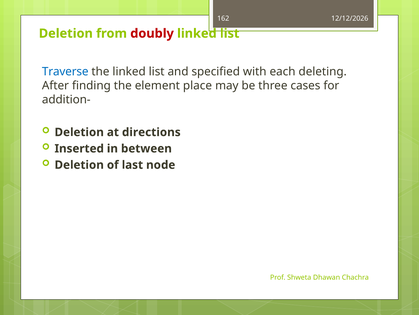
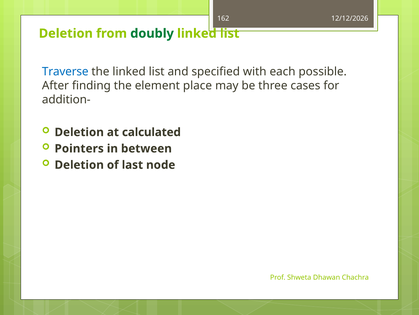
doubly colour: red -> green
deleting: deleting -> possible
directions: directions -> calculated
Inserted: Inserted -> Pointers
